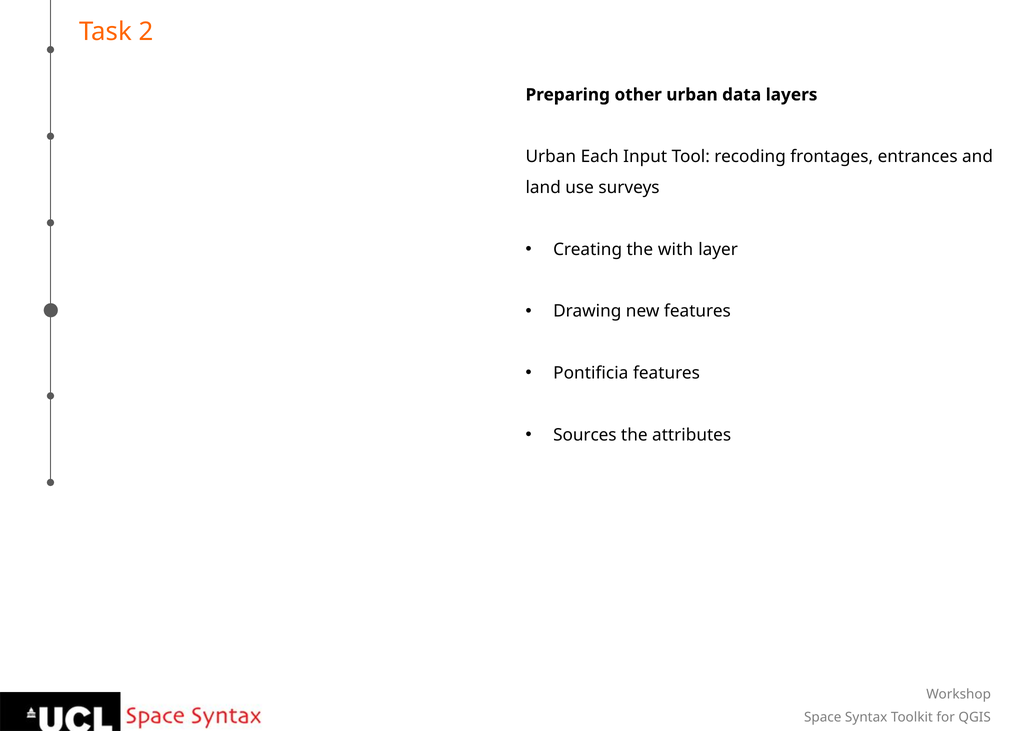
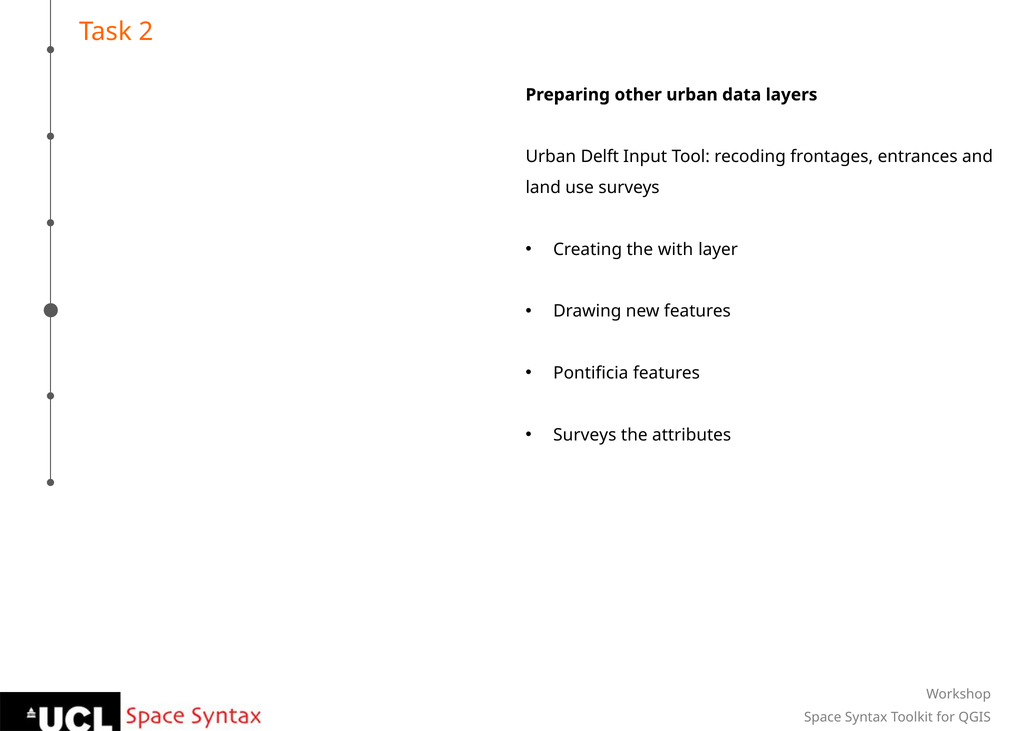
Each: Each -> Delft
Sources at (585, 435): Sources -> Surveys
